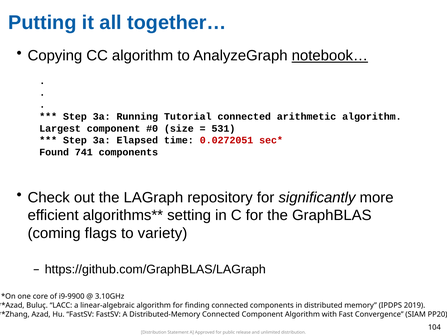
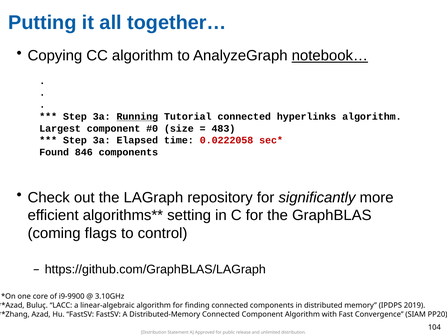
Running underline: none -> present
arithmetic: arithmetic -> hyperlinks
531: 531 -> 483
0.0272051: 0.0272051 -> 0.0222058
741: 741 -> 846
variety: variety -> control
